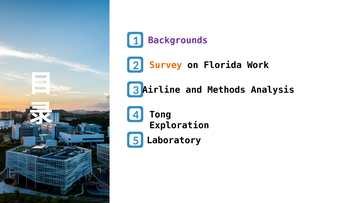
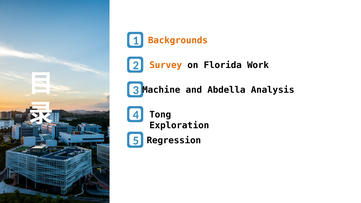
Backgrounds colour: purple -> orange
Airline: Airline -> Machine
Methods: Methods -> Abdella
Laboratory: Laboratory -> Regression
